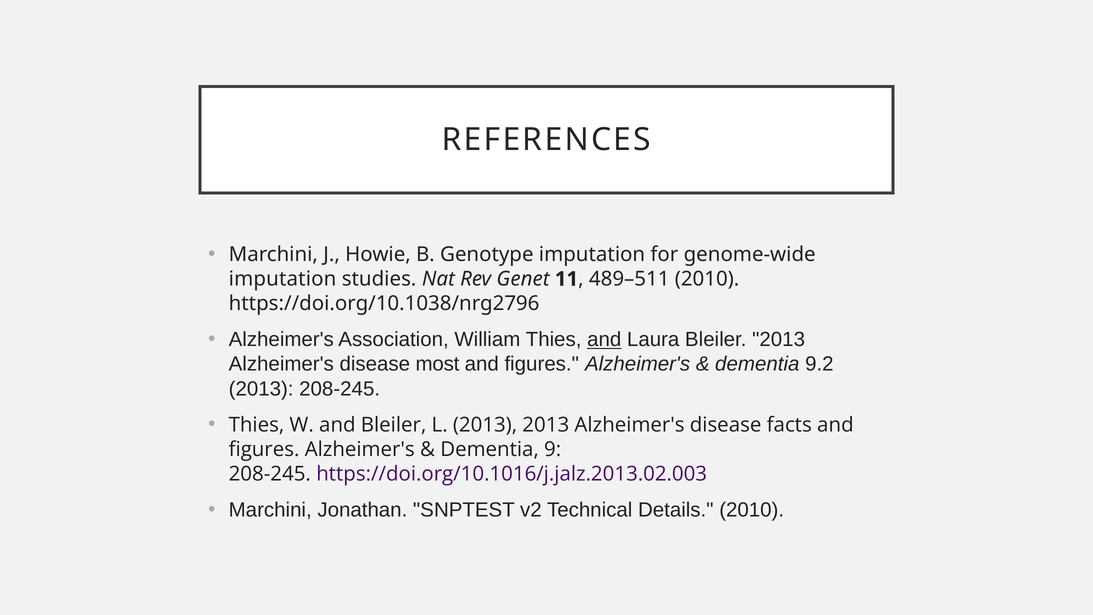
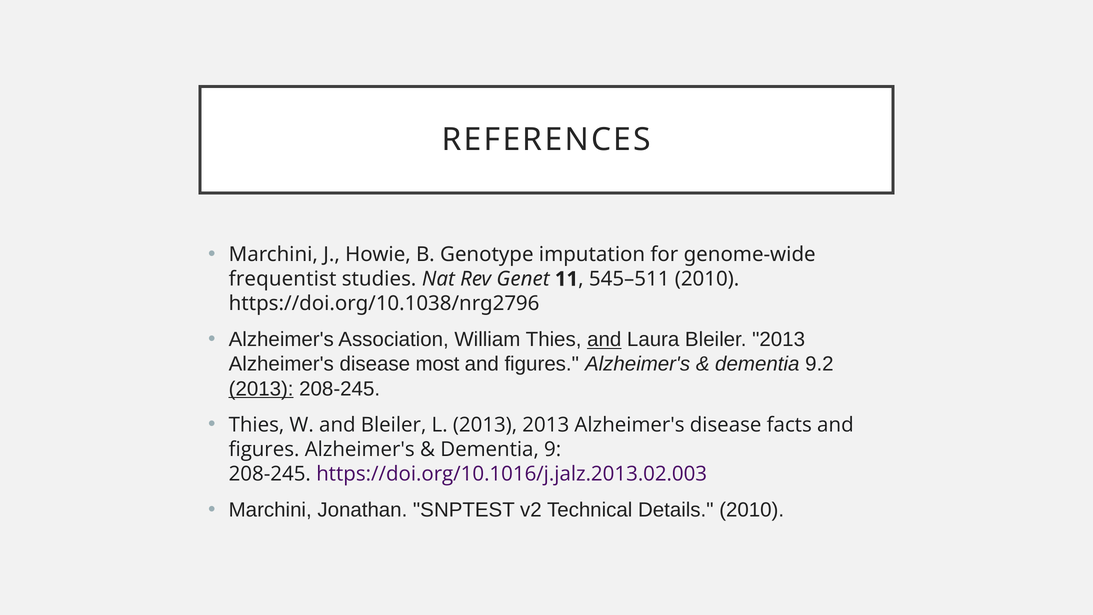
imputation at (283, 279): imputation -> frequentist
489–511: 489–511 -> 545–511
2013 at (261, 389) underline: none -> present
